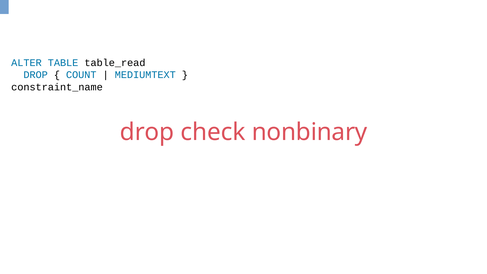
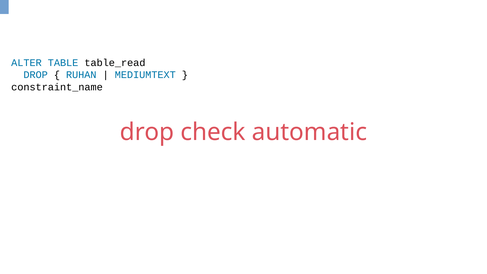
COUNT: COUNT -> RUHAN
nonbinary: nonbinary -> automatic
